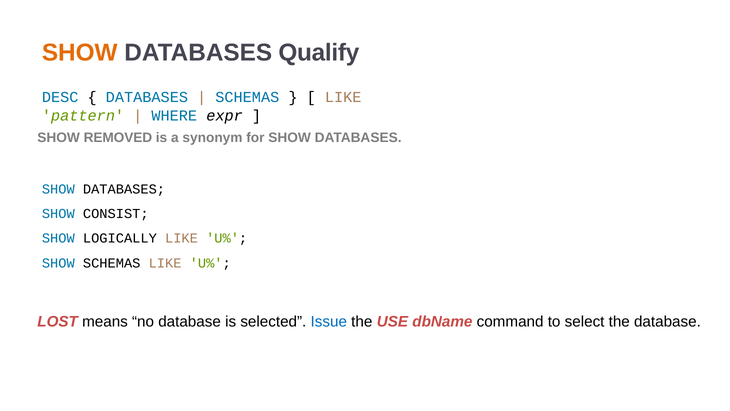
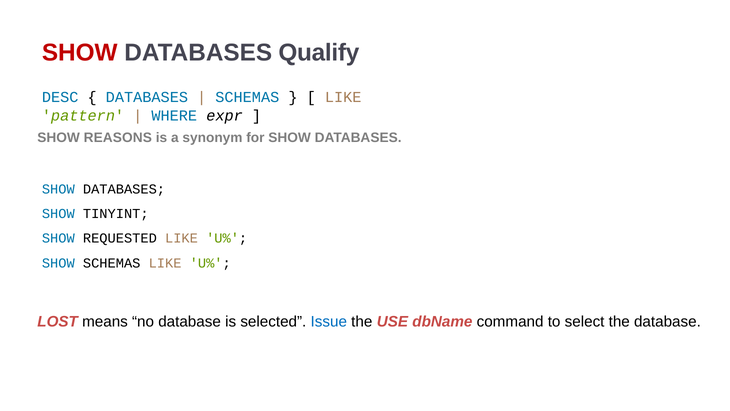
SHOW at (80, 53) colour: orange -> red
REMOVED: REMOVED -> REASONS
CONSIST: CONSIST -> TINYINT
LOGICALLY: LOGICALLY -> REQUESTED
